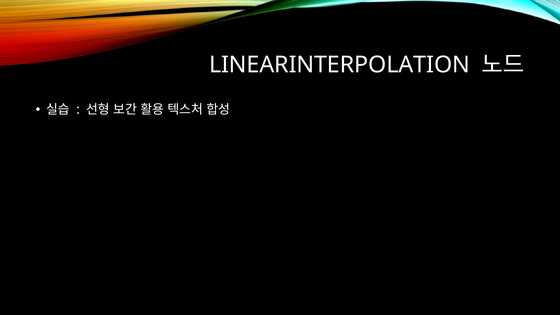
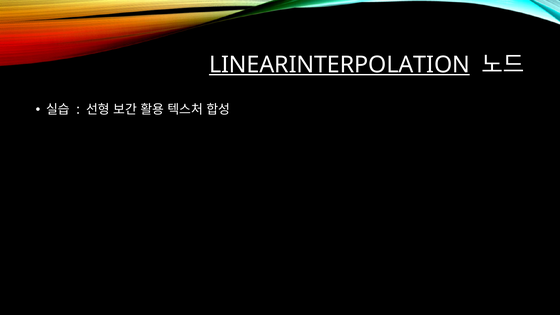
LINEARINTERPOLATION underline: none -> present
